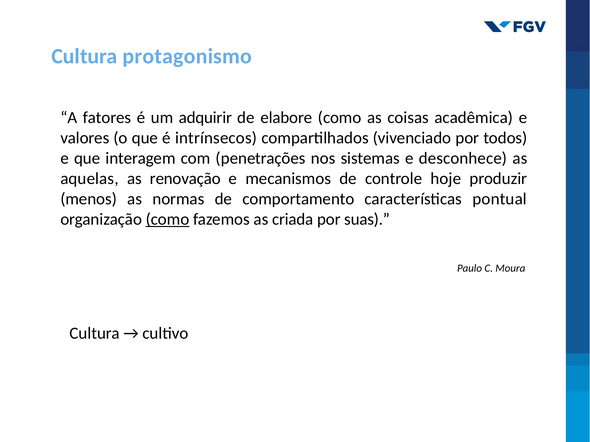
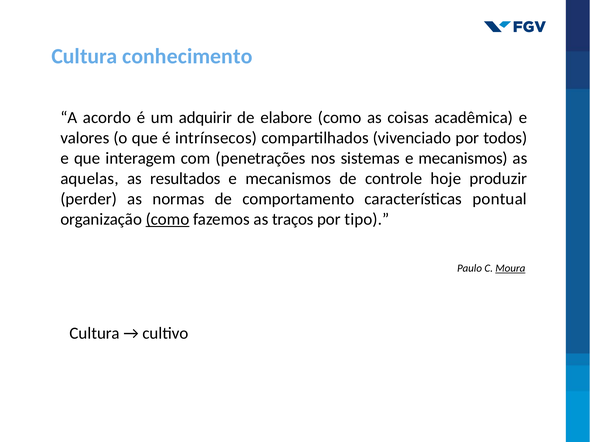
protagonismo: protagonismo -> conhecimento
fatores: fatores -> acordo
sistemas e desconhece: desconhece -> mecanismos
renovação: renovação -> resultados
menos: menos -> perder
criada: criada -> traços
suas: suas -> tipo
Moura underline: none -> present
